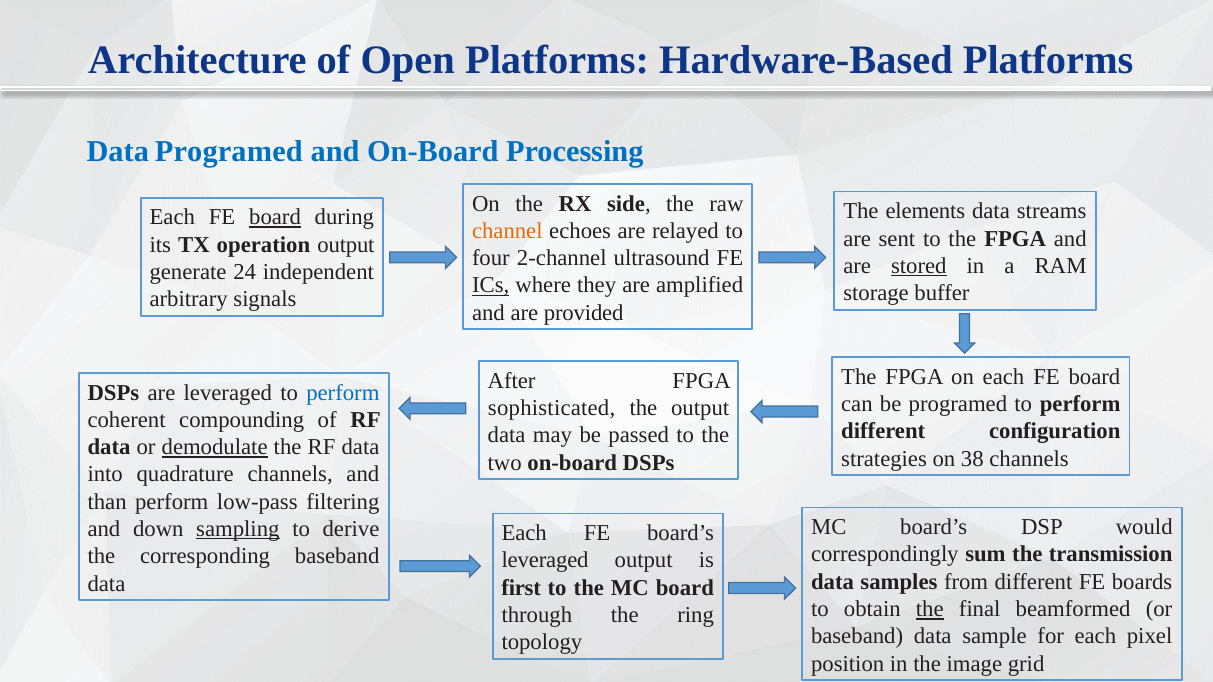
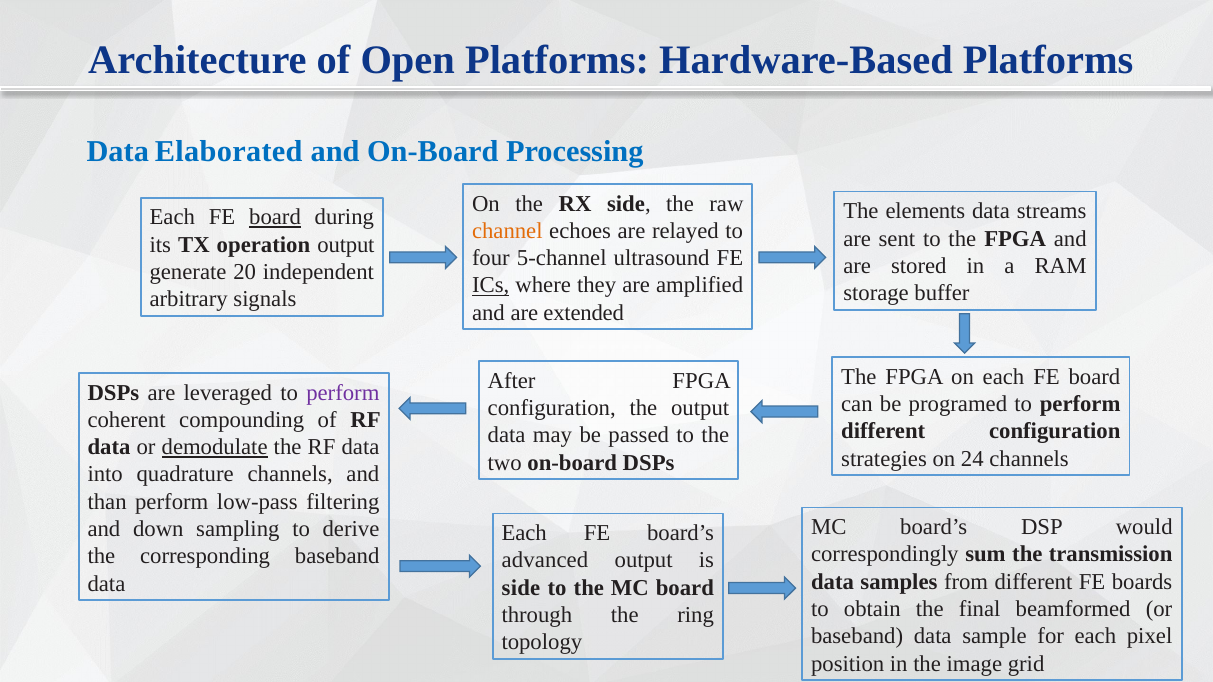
Data Programed: Programed -> Elaborated
2-channel: 2-channel -> 5-channel
stored underline: present -> none
24: 24 -> 20
provided: provided -> extended
perform at (343, 393) colour: blue -> purple
sophisticated at (552, 408): sophisticated -> configuration
38: 38 -> 24
sampling underline: present -> none
leveraged at (545, 561): leveraged -> advanced
first at (521, 588): first -> side
the at (930, 609) underline: present -> none
